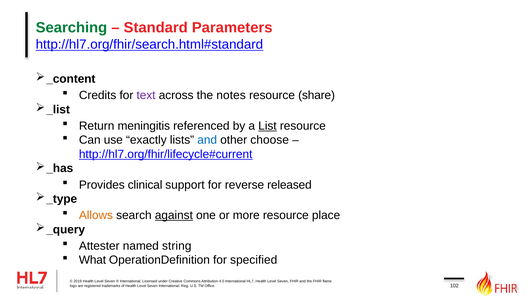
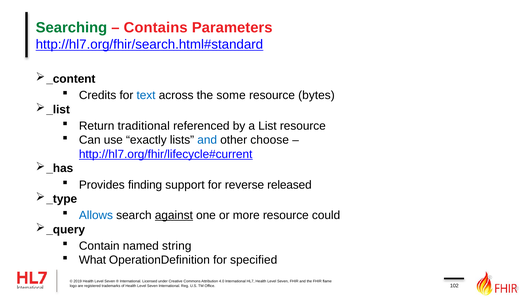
Standard: Standard -> Contains
text colour: purple -> blue
notes: notes -> some
share: share -> bytes
meningitis: meningitis -> traditional
List underline: present -> none
clinical: clinical -> finding
Allows colour: orange -> blue
place: place -> could
Attester: Attester -> Contain
